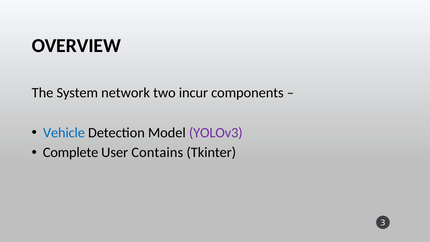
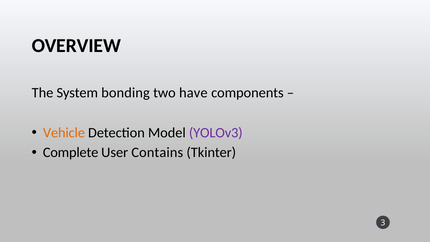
network: network -> bonding
incur: incur -> have
Vehicle colour: blue -> orange
